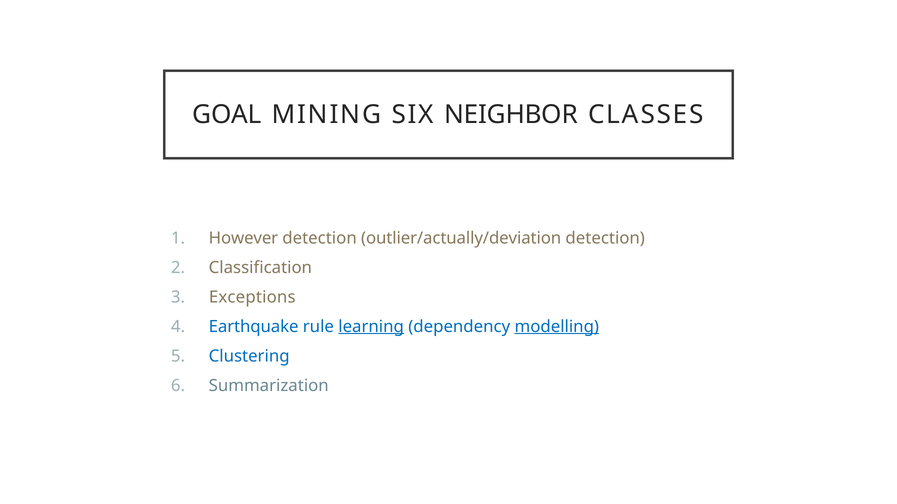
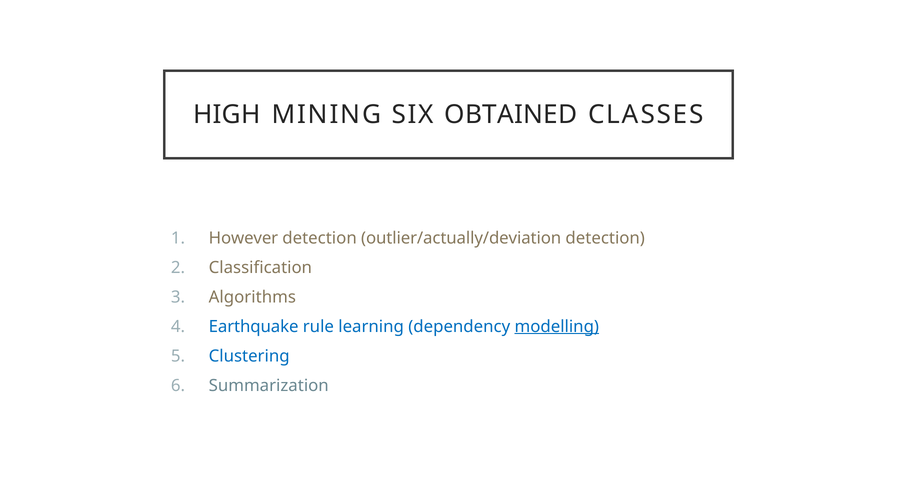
GOAL: GOAL -> HIGH
NEIGHBOR: NEIGHBOR -> OBTAINED
Exceptions: Exceptions -> Algorithms
learning underline: present -> none
